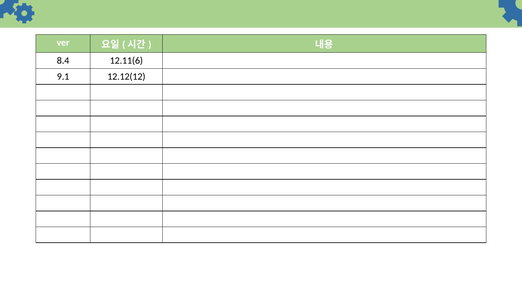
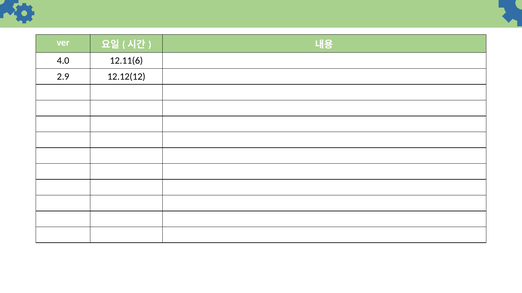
8.4: 8.4 -> 4.0
9.1: 9.1 -> 2.9
